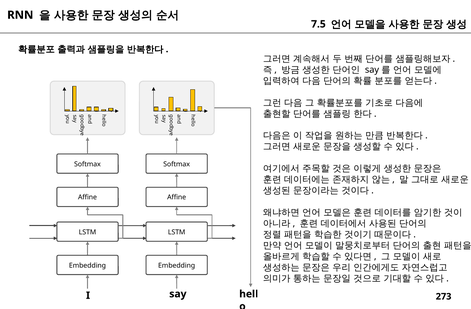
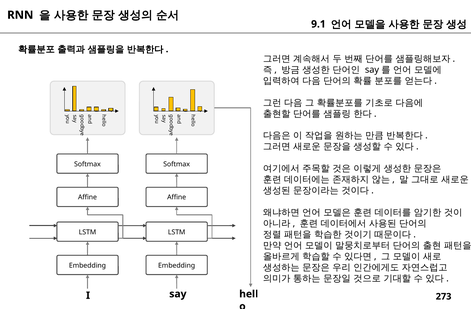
7.5: 7.5 -> 9.1
